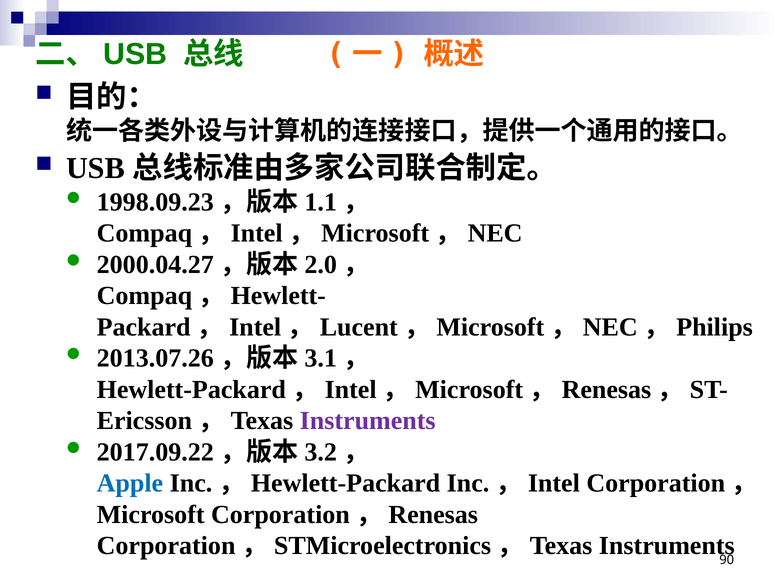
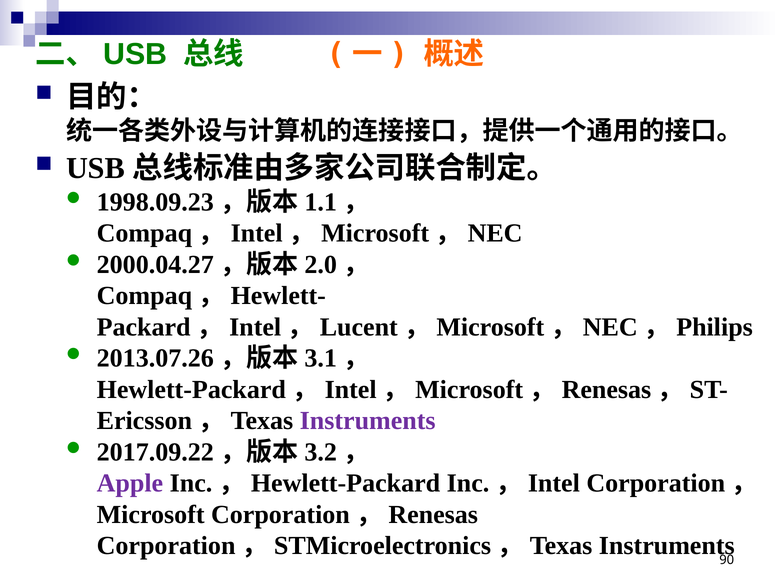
Apple colour: blue -> purple
